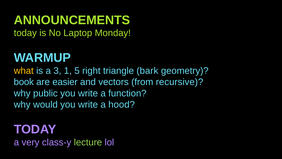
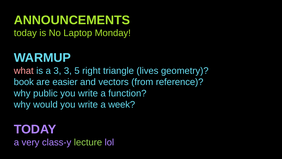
what colour: yellow -> pink
3 1: 1 -> 3
bark: bark -> lives
recursive: recursive -> reference
hood: hood -> week
